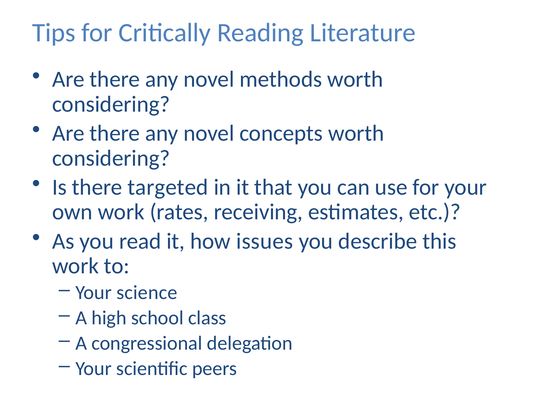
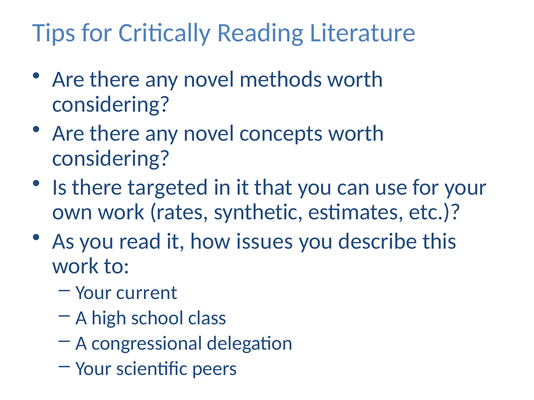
receiving: receiving -> synthetic
science: science -> current
